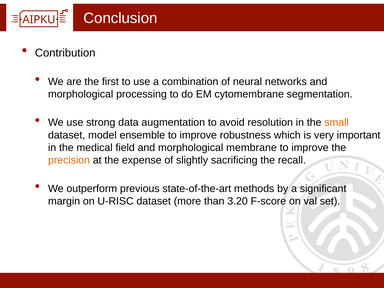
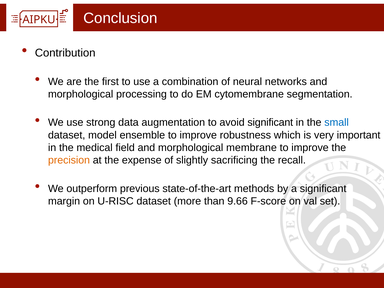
avoid resolution: resolution -> significant
small colour: orange -> blue
3.20: 3.20 -> 9.66
